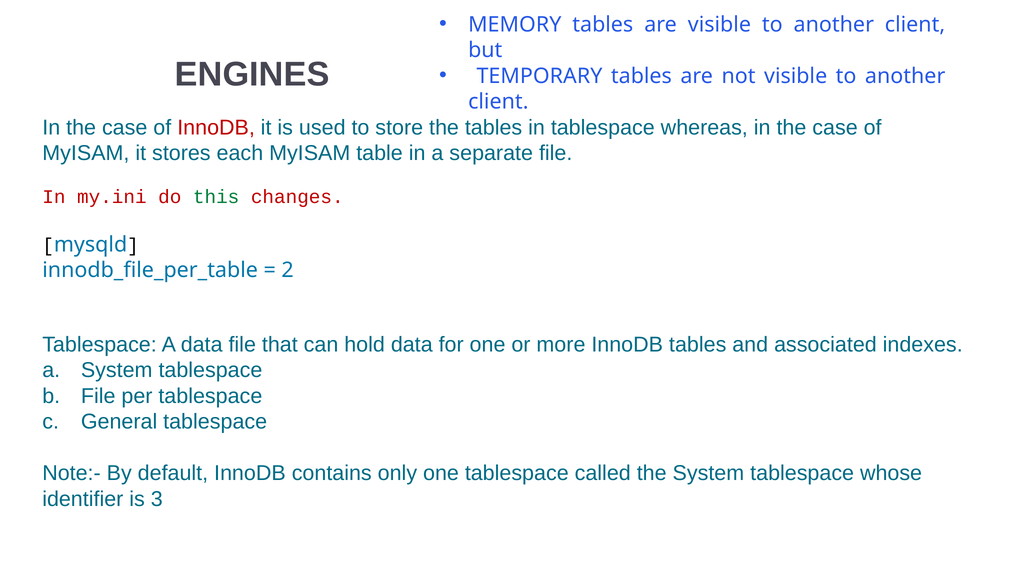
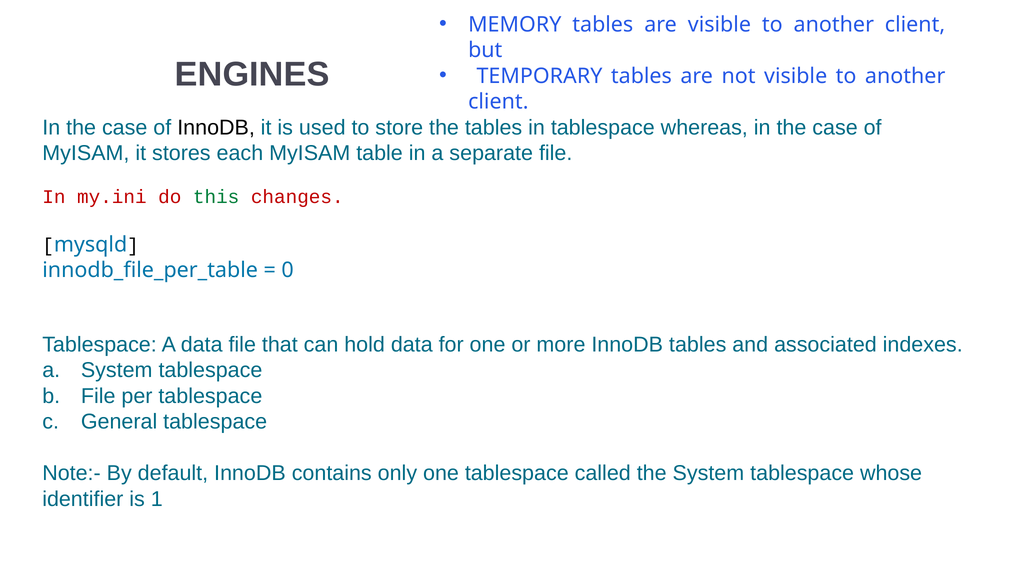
InnoDB at (216, 128) colour: red -> black
2: 2 -> 0
3: 3 -> 1
